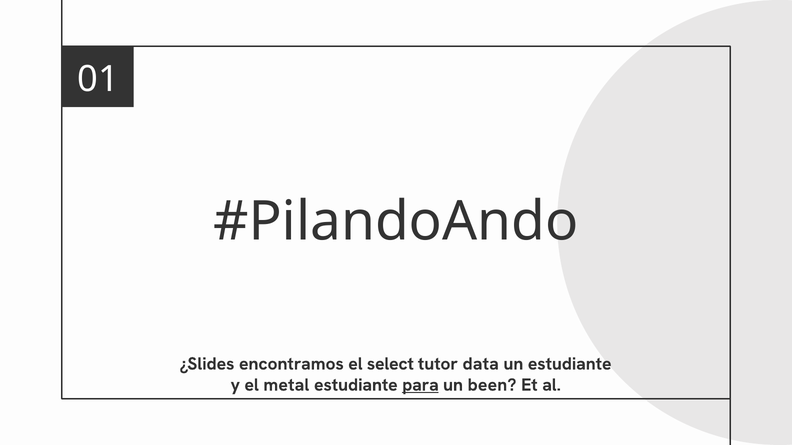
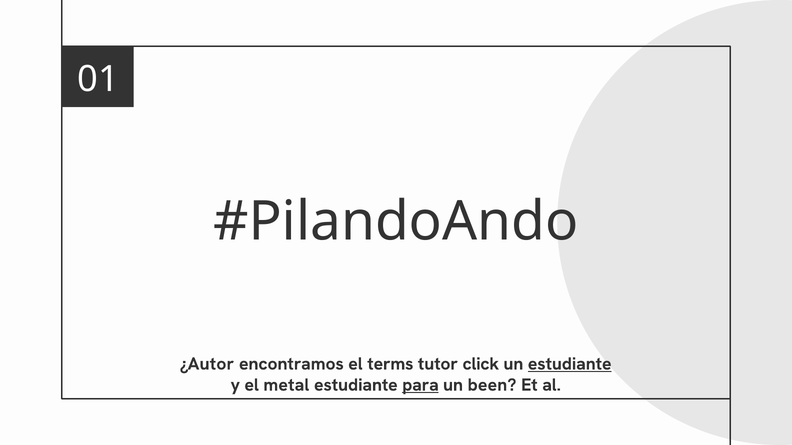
¿Slides: ¿Slides -> ¿Autor
select: select -> terms
data: data -> click
estudiante at (570, 364) underline: none -> present
